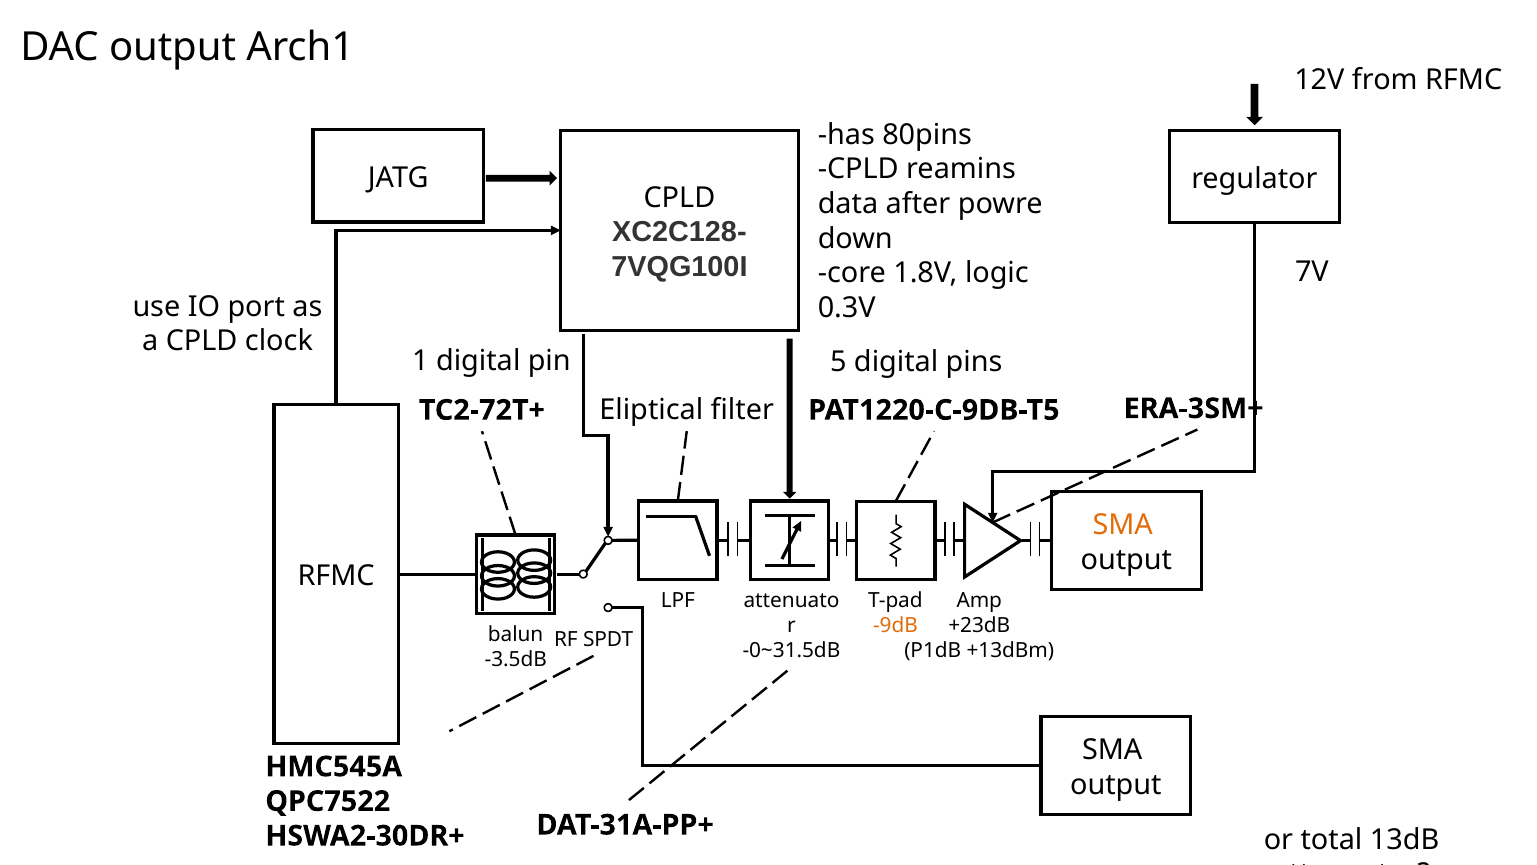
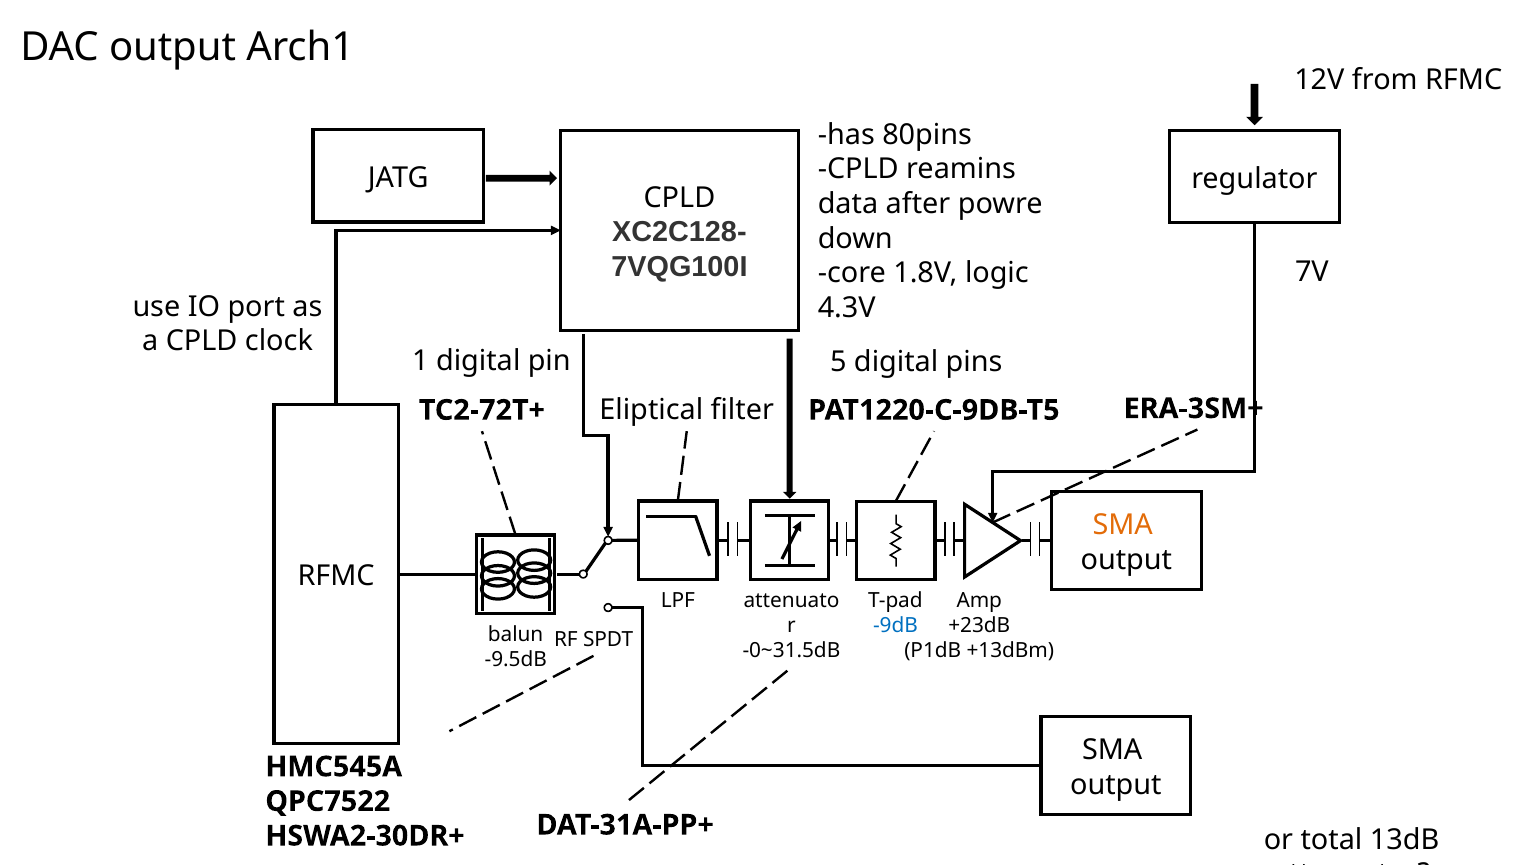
0.3V: 0.3V -> 4.3V
-9dB colour: orange -> blue
-3.5dB: -3.5dB -> -9.5dB
